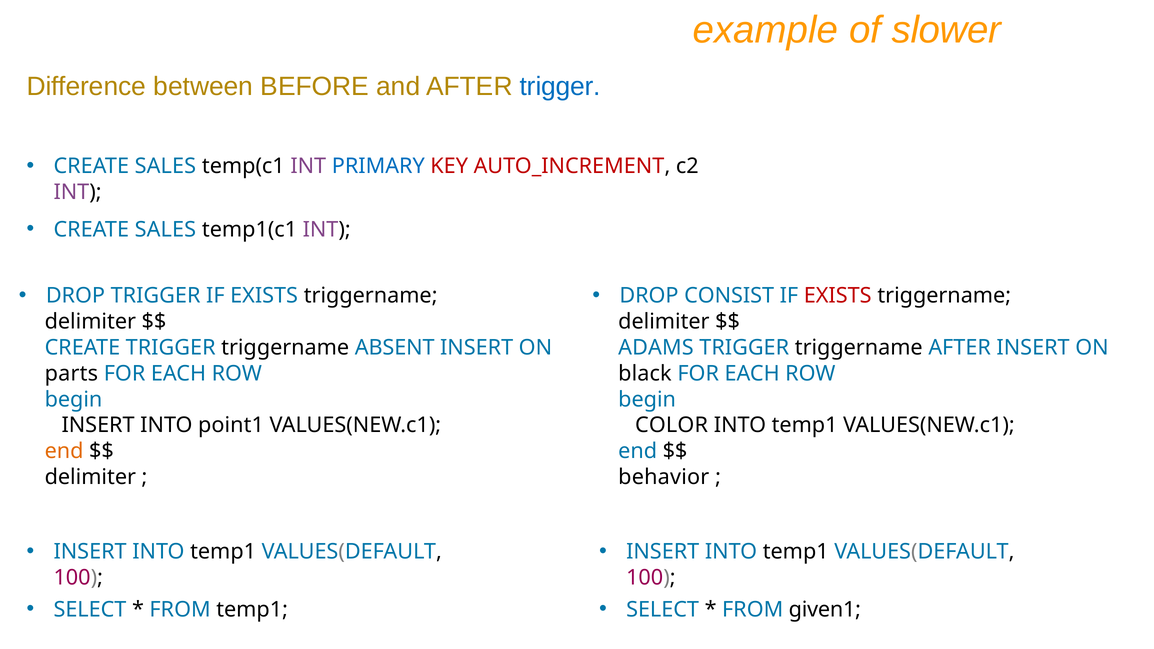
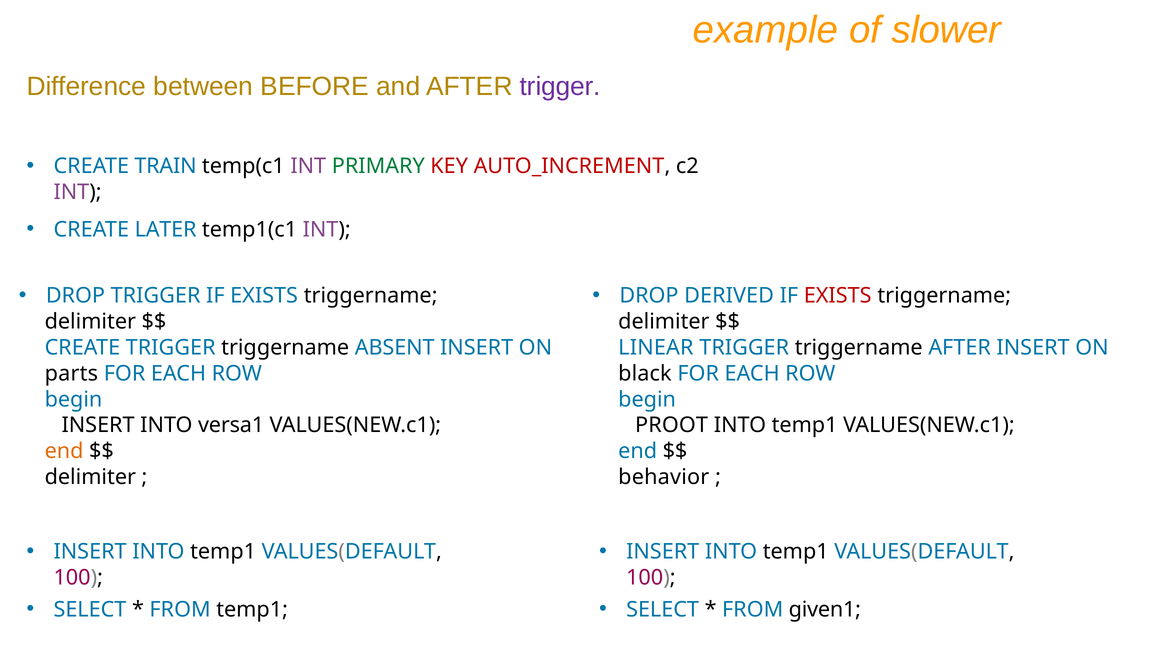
trigger at (560, 87) colour: blue -> purple
SALES at (165, 166): SALES -> TRAIN
PRIMARY colour: blue -> green
SALES at (165, 230): SALES -> LATER
CONSIST: CONSIST -> DERIVED
ADAMS: ADAMS -> LINEAR
point1: point1 -> versa1
COLOR: COLOR -> PROOT
